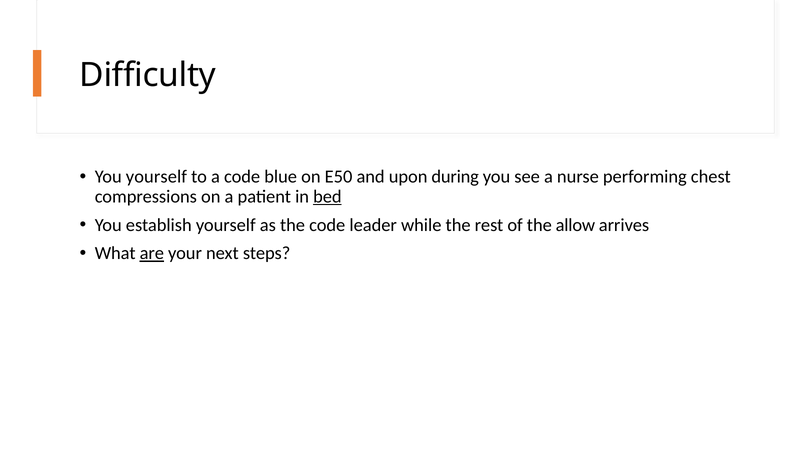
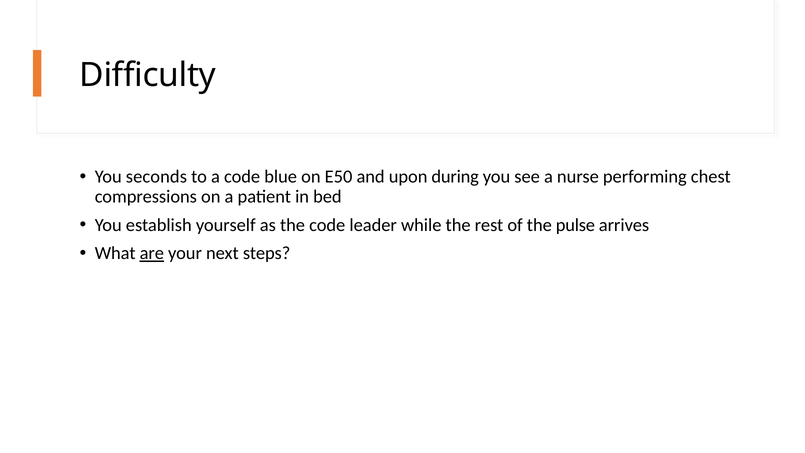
You yourself: yourself -> seconds
bed underline: present -> none
allow: allow -> pulse
